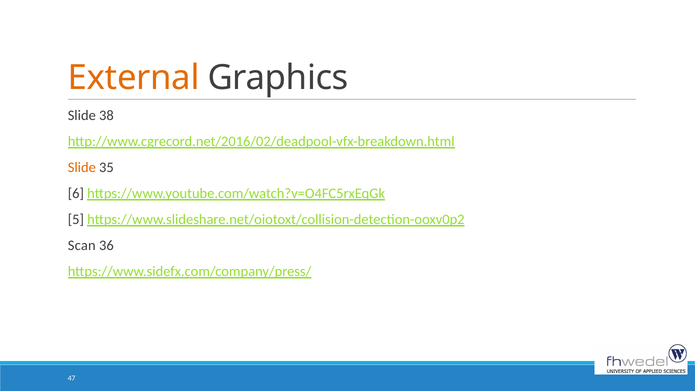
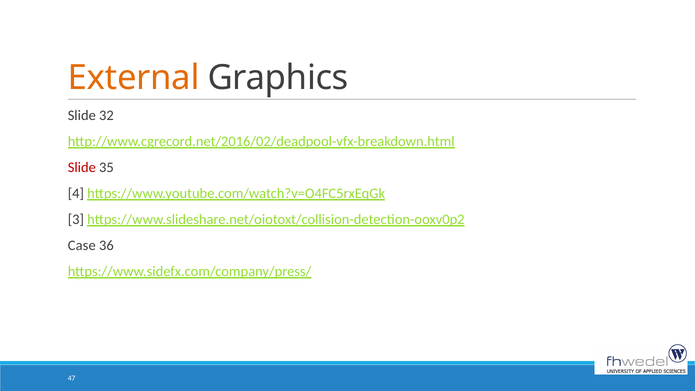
38: 38 -> 32
Slide at (82, 167) colour: orange -> red
6: 6 -> 4
5: 5 -> 3
Scan: Scan -> Case
